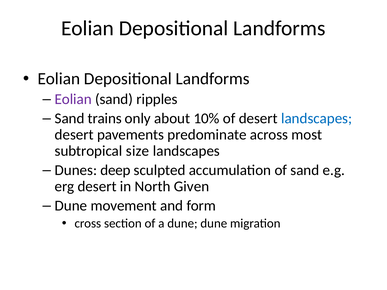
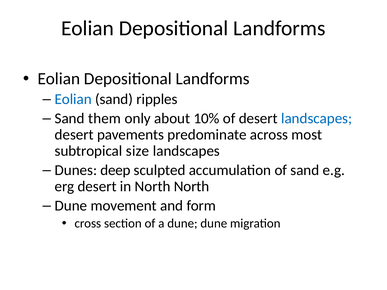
Eolian at (73, 99) colour: purple -> blue
trains: trains -> them
North Given: Given -> North
